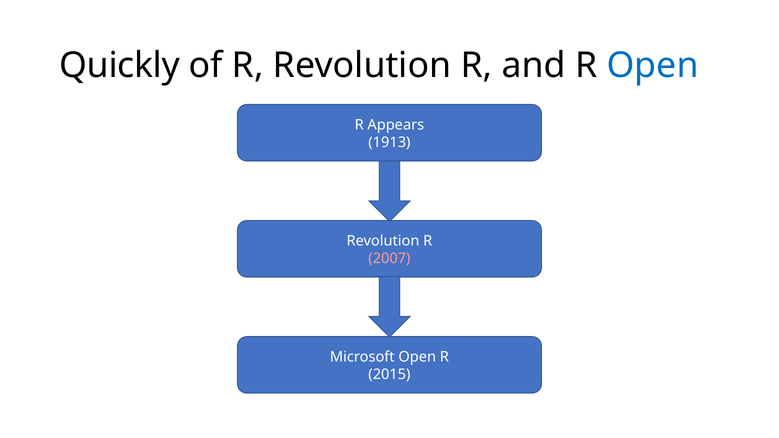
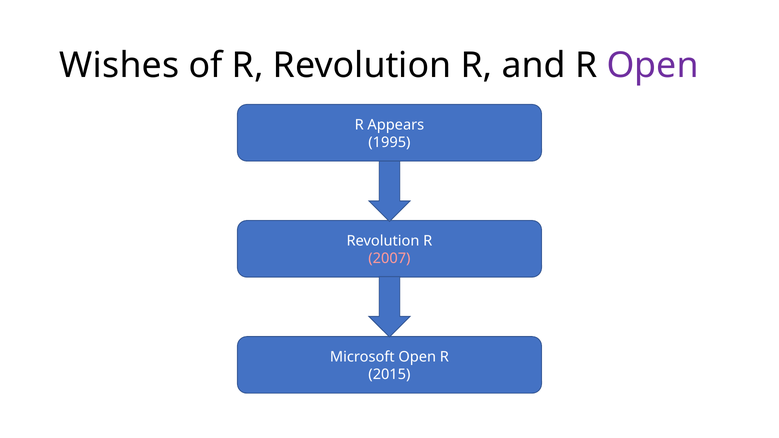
Quickly: Quickly -> Wishes
Open at (653, 65) colour: blue -> purple
1913: 1913 -> 1995
